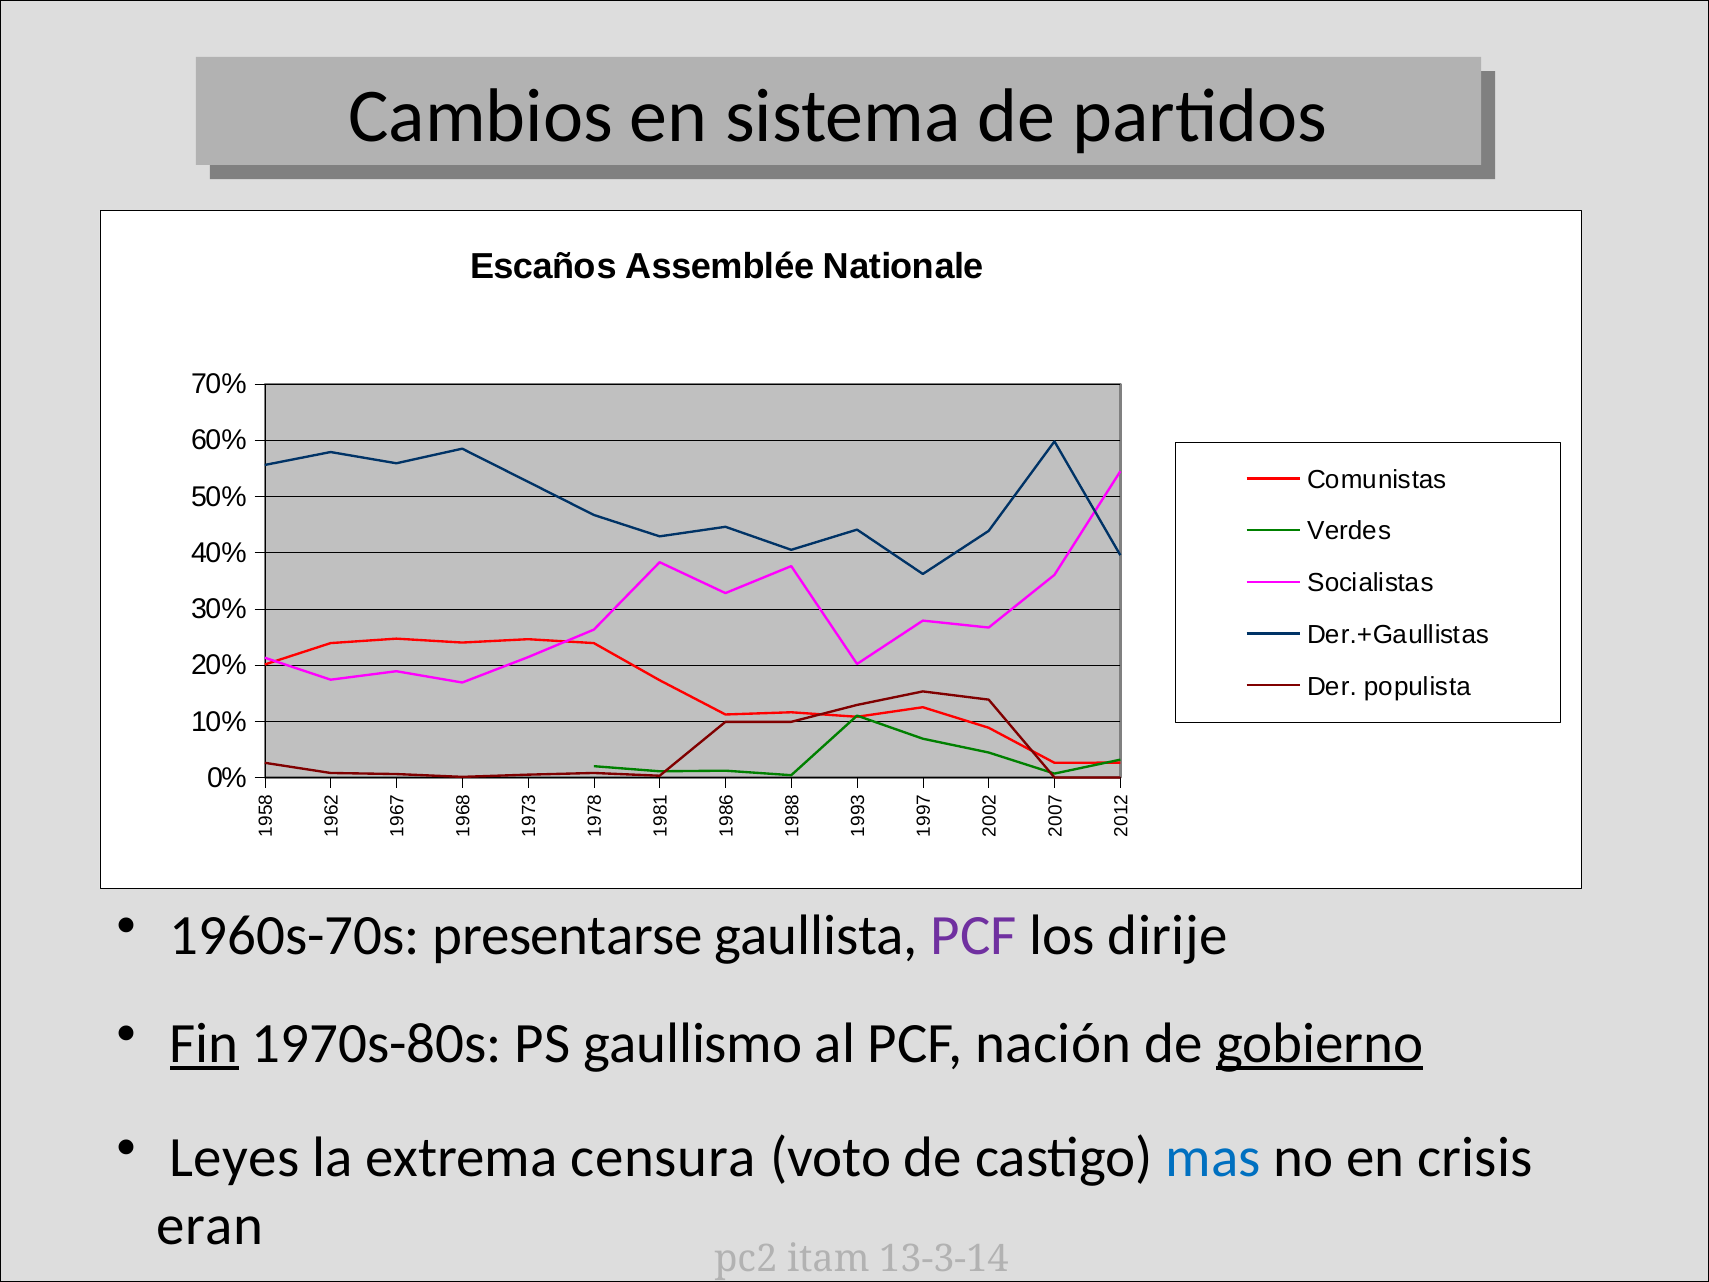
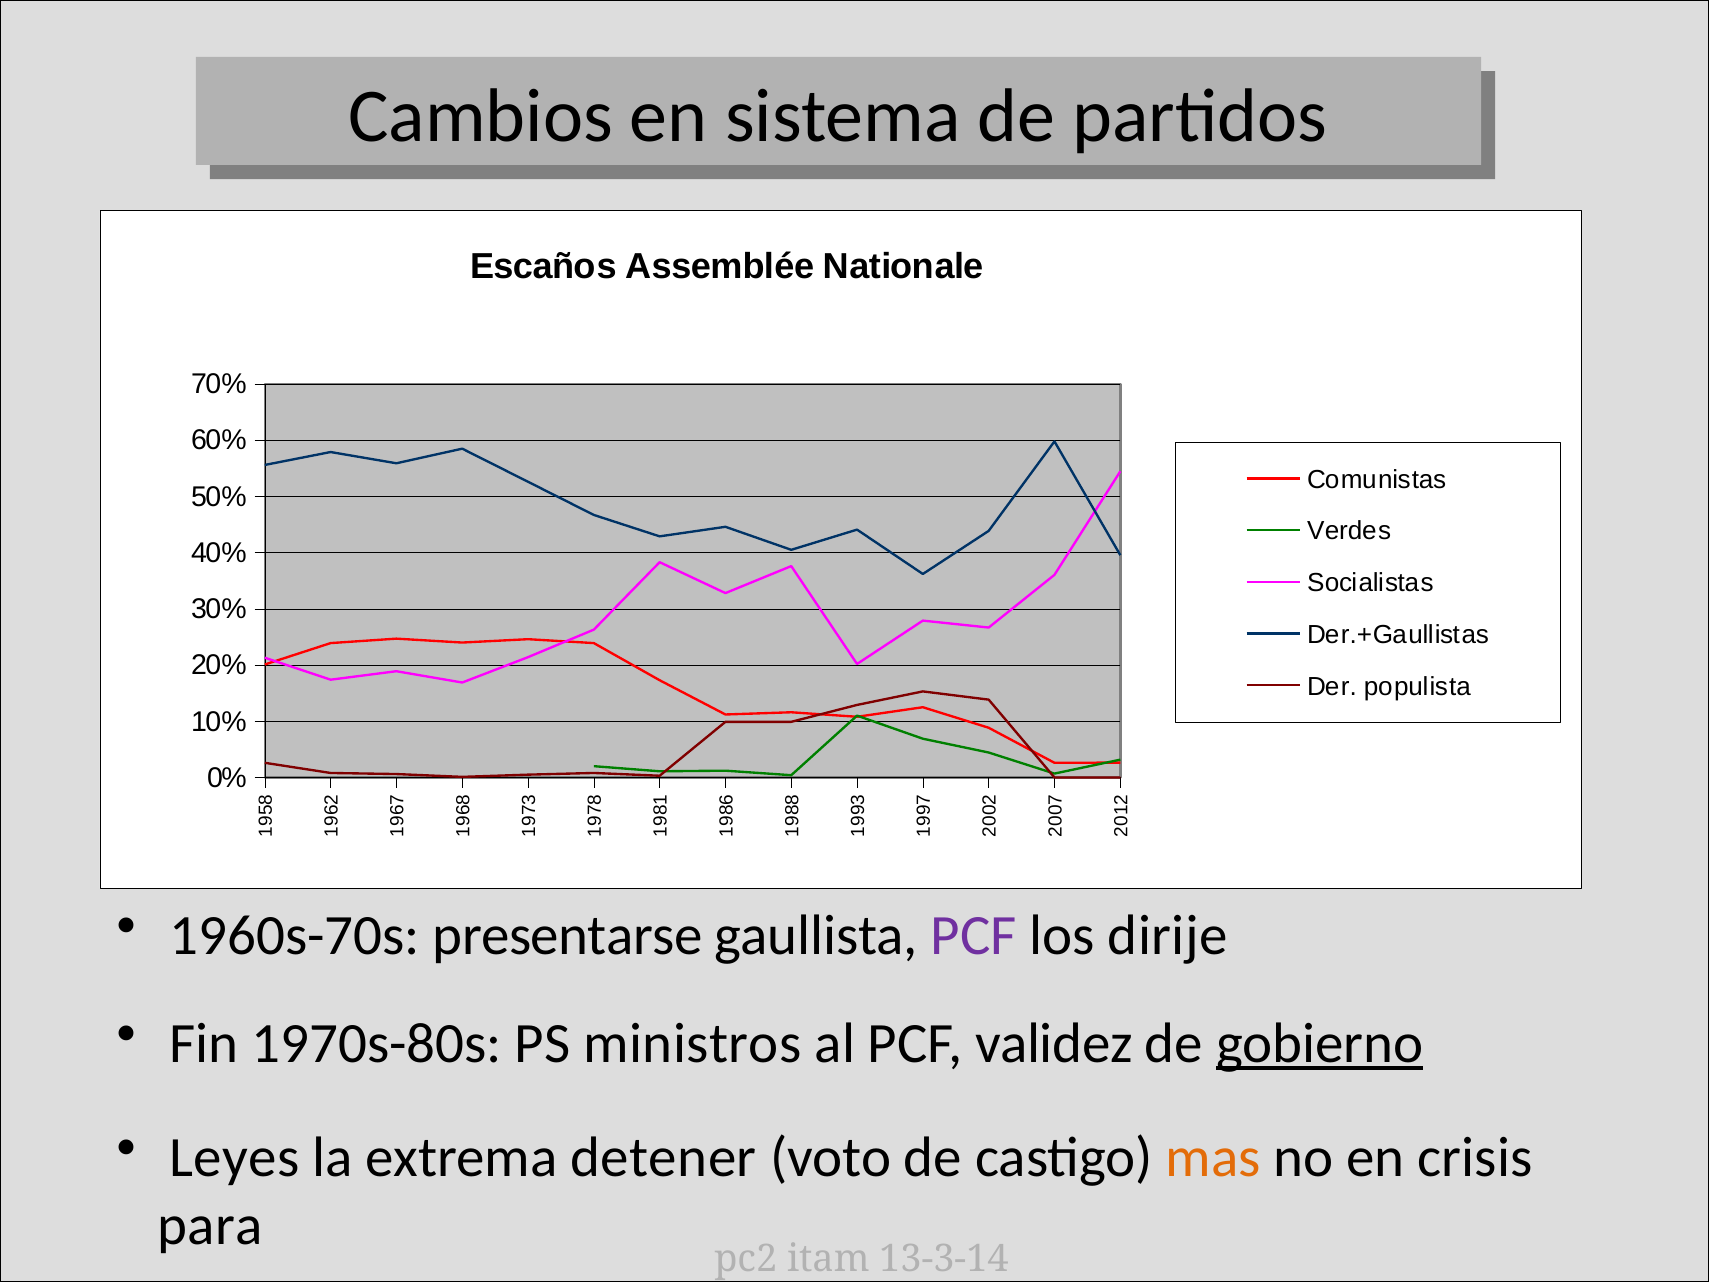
Fin underline: present -> none
gaullismo: gaullismo -> ministros
nación: nación -> validez
censura: censura -> detener
mas colour: blue -> orange
eran: eran -> para
